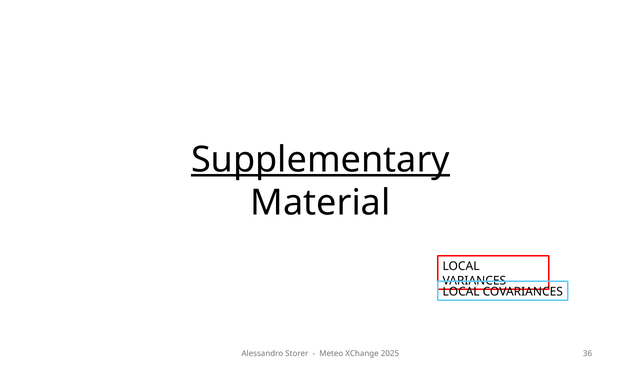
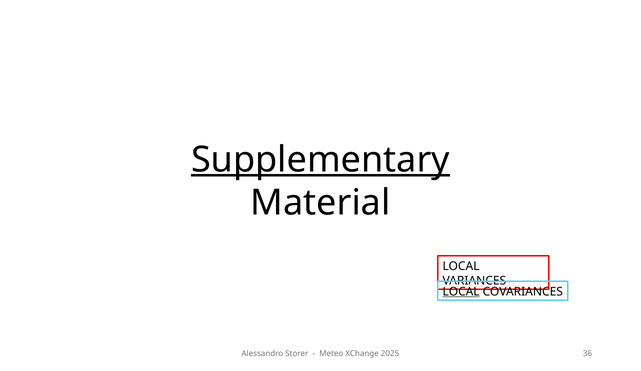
LOCAL at (461, 292) underline: none -> present
